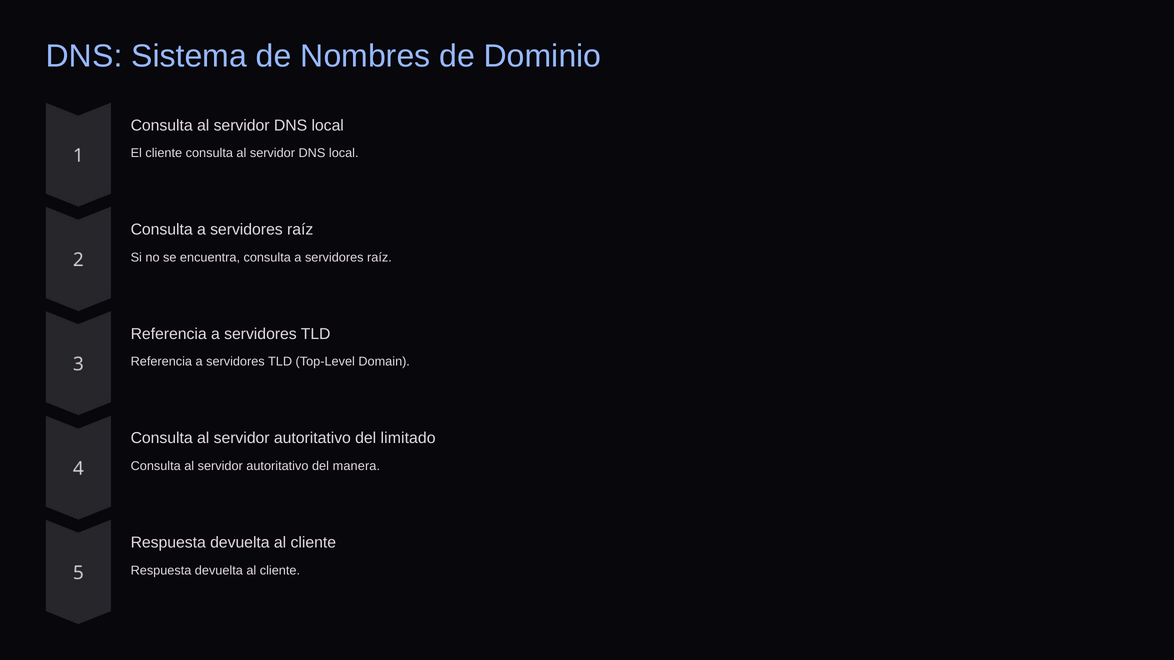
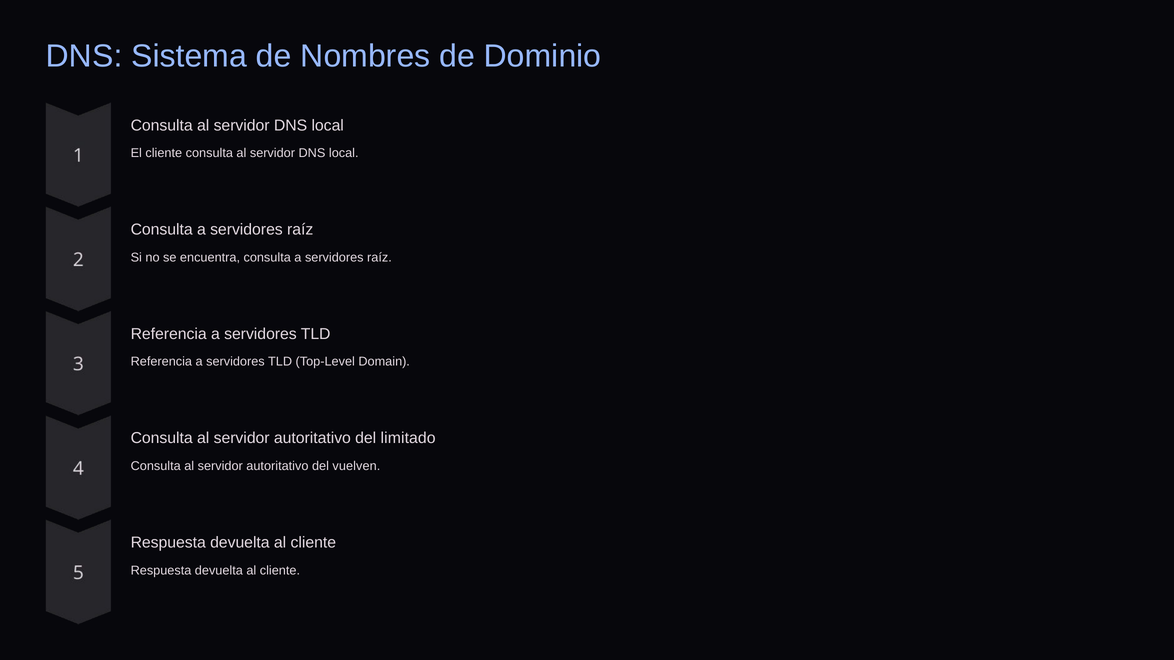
manera: manera -> vuelven
